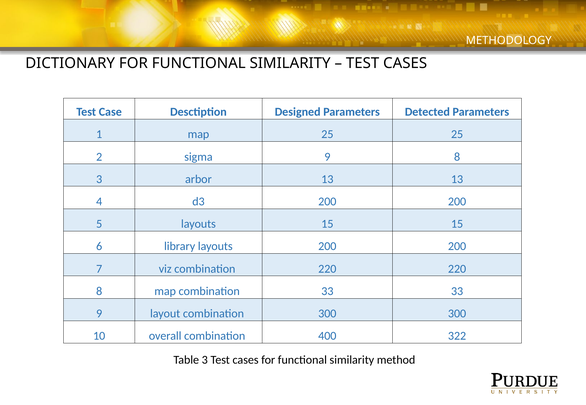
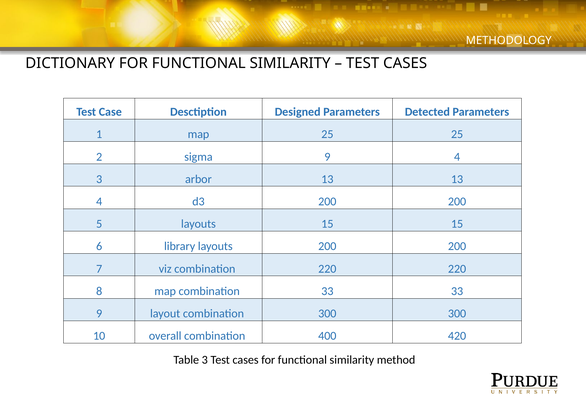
9 8: 8 -> 4
322: 322 -> 420
